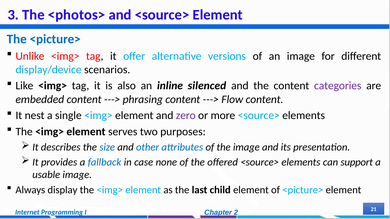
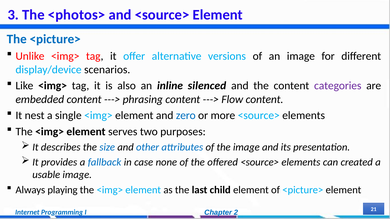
zero colour: purple -> blue
support: support -> created
display: display -> playing
